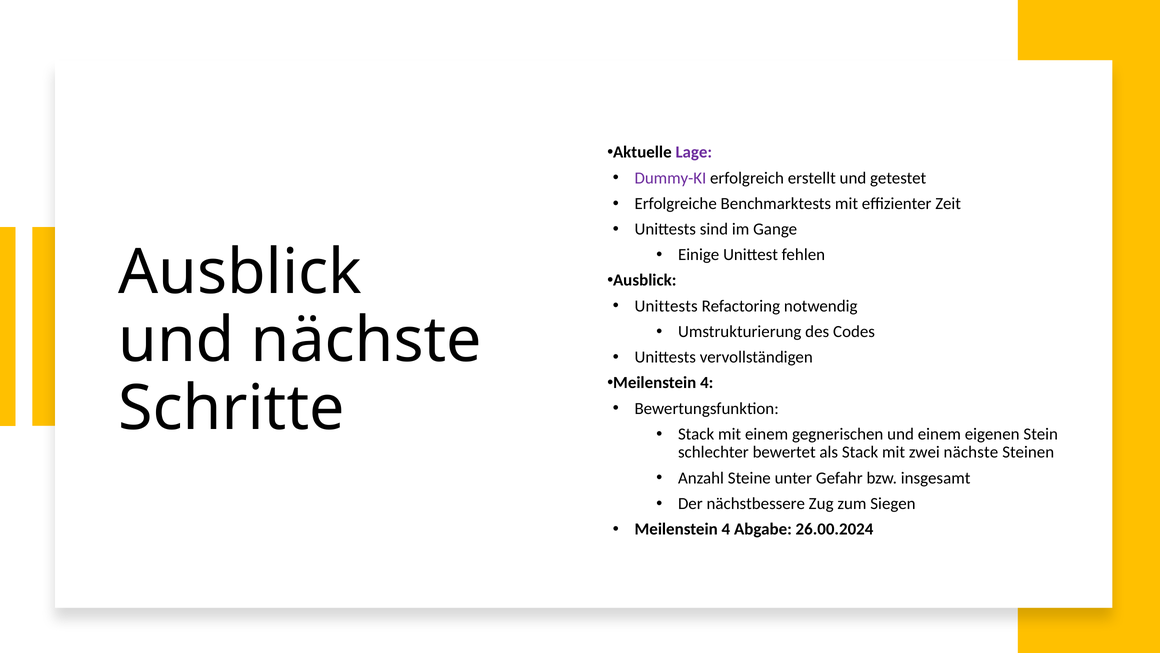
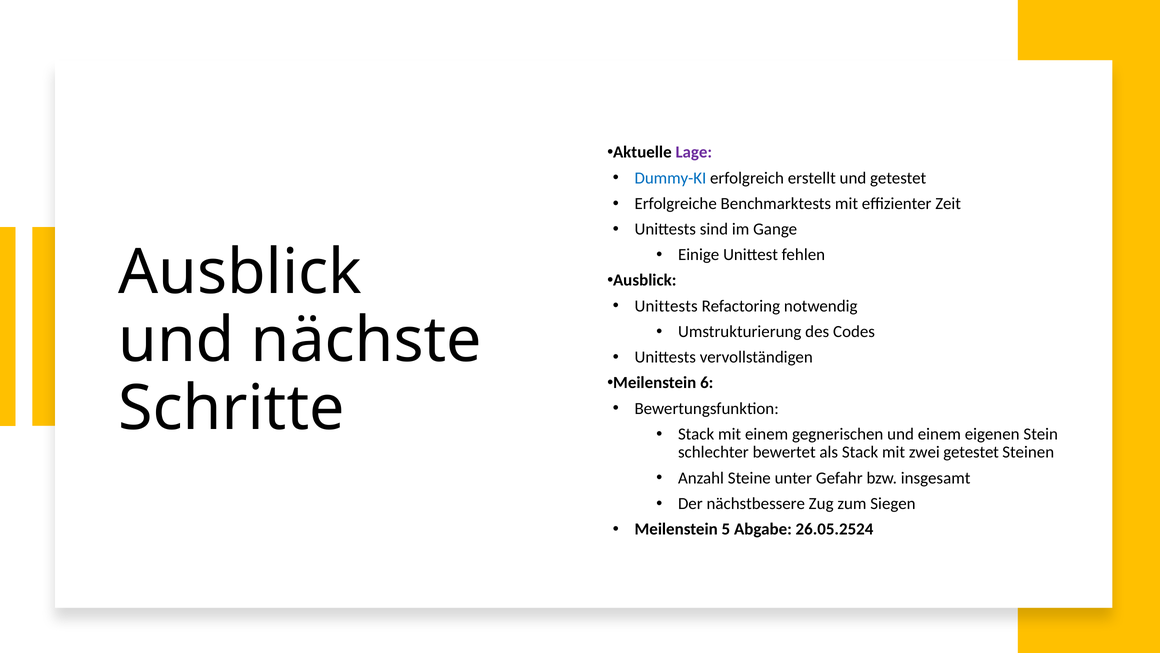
Dummy-KI colour: purple -> blue
4 at (707, 383): 4 -> 6
zwei nächste: nächste -> getestet
4 at (726, 529): 4 -> 5
26.00.2024: 26.00.2024 -> 26.05.2524
